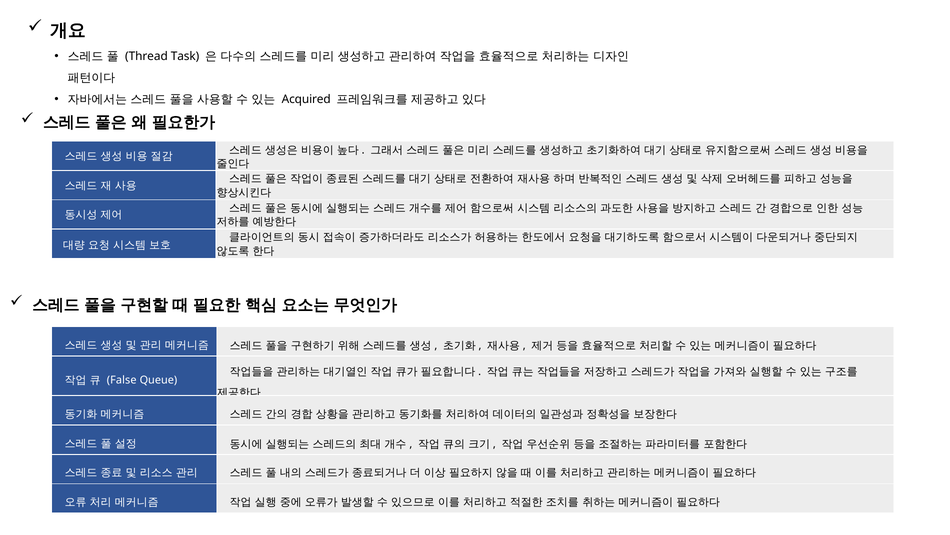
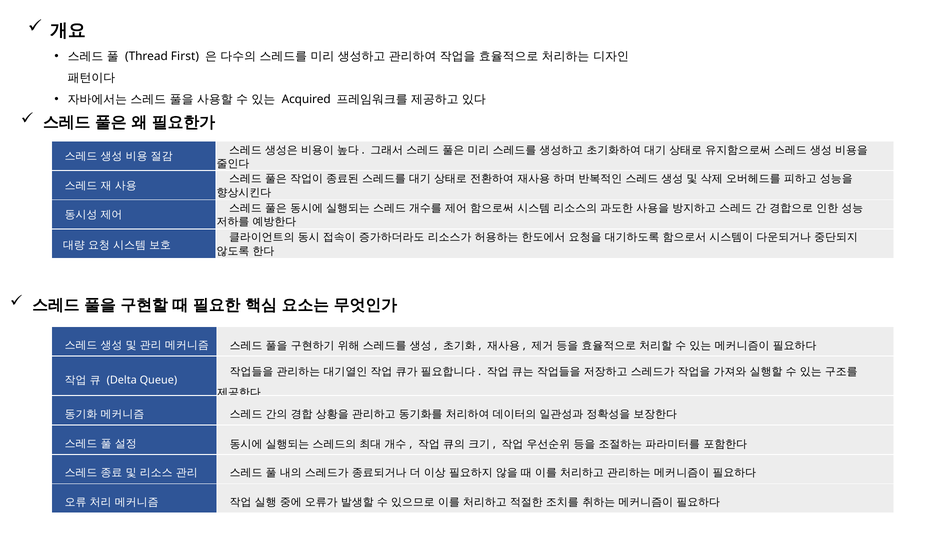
Task: Task -> First
False: False -> Delta
